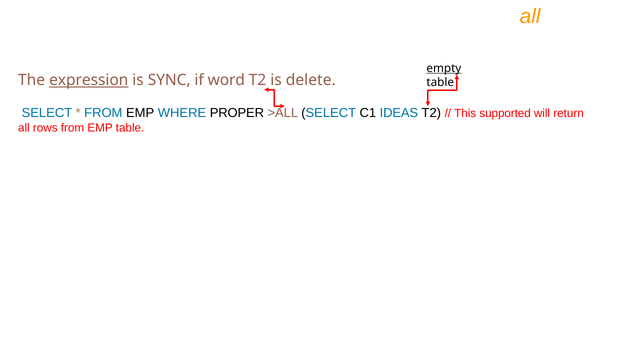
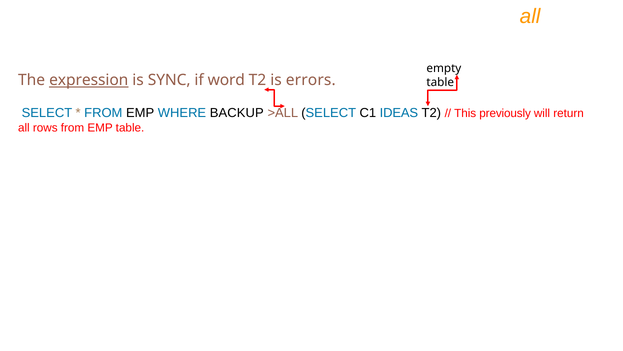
empty underline: present -> none
delete: delete -> errors
PROPER: PROPER -> BACKUP
supported: supported -> previously
